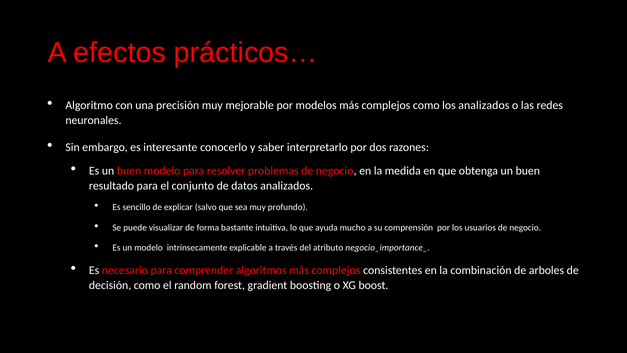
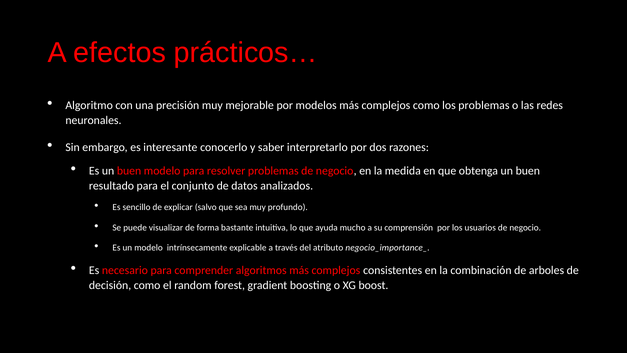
los analizados: analizados -> problemas
